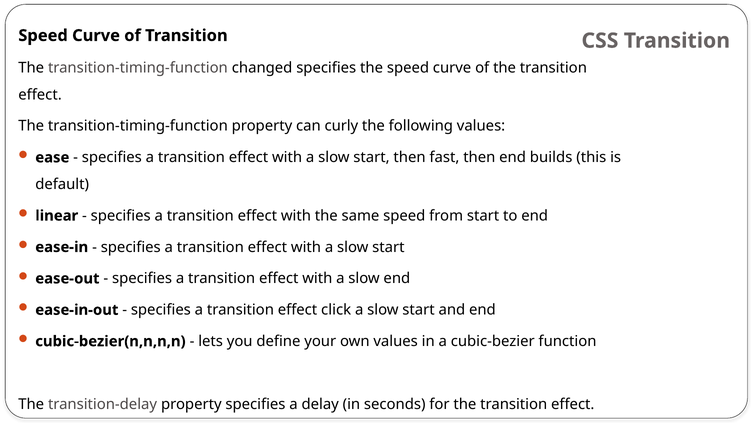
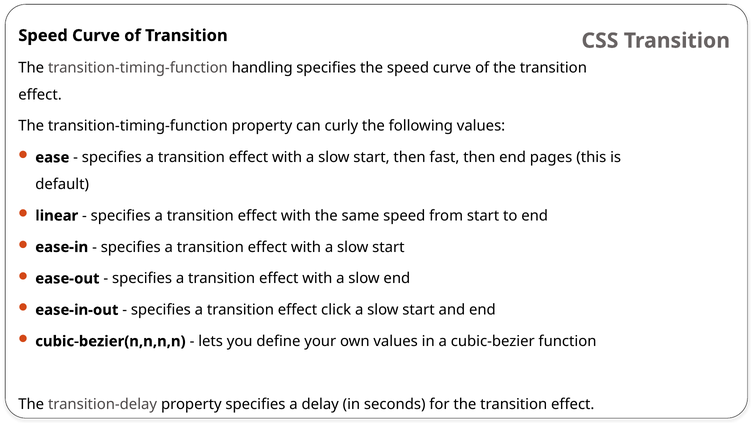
changed: changed -> handling
builds: builds -> pages
